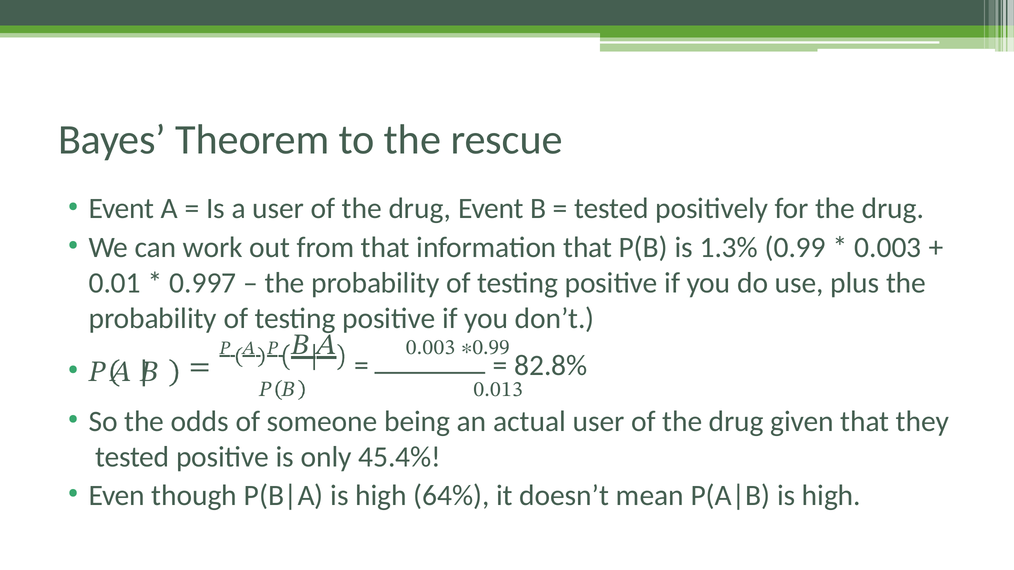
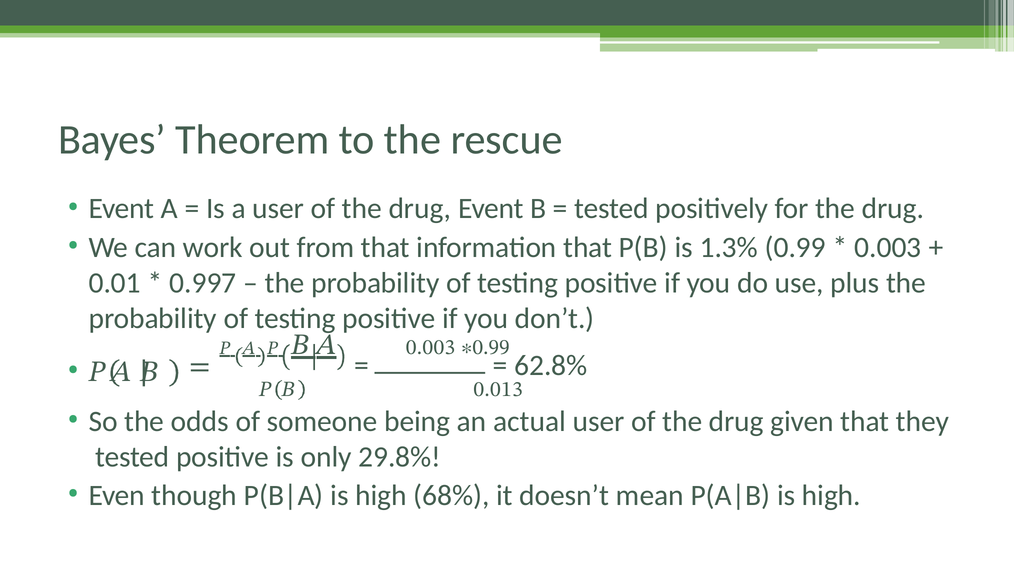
82.8%: 82.8% -> 62.8%
45.4%: 45.4% -> 29.8%
64%: 64% -> 68%
